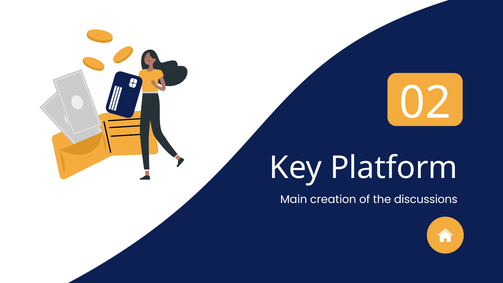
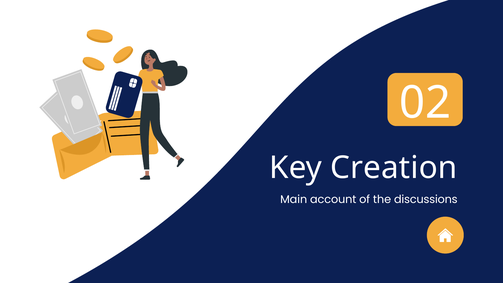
Platform: Platform -> Creation
creation: creation -> account
